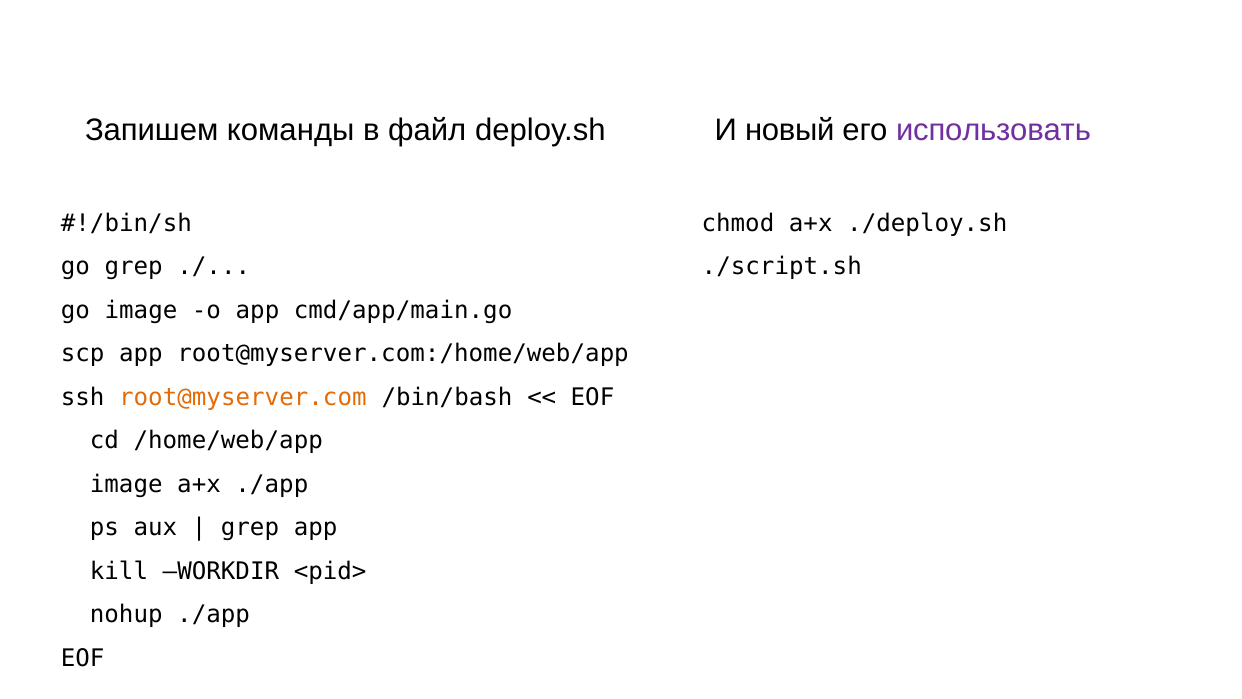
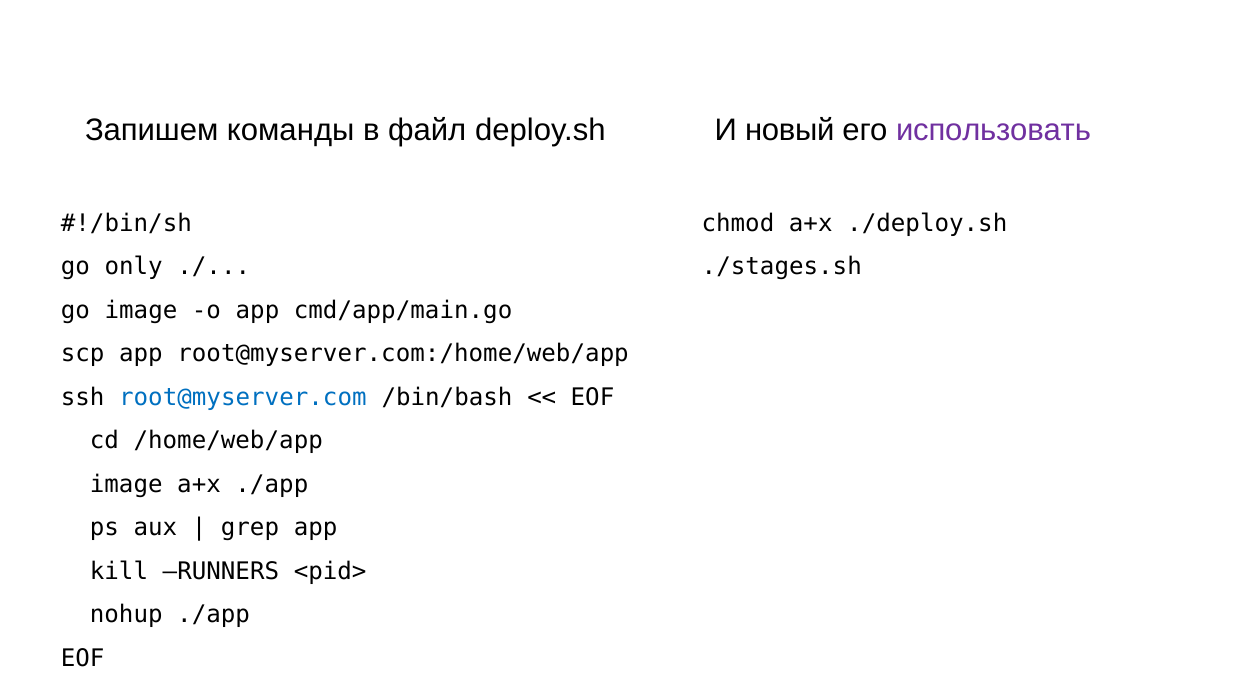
go grep: grep -> only
./script.sh: ./script.sh -> ./stages.sh
root@myserver.com colour: orange -> blue
WORKDIR: WORKDIR -> RUNNERS
